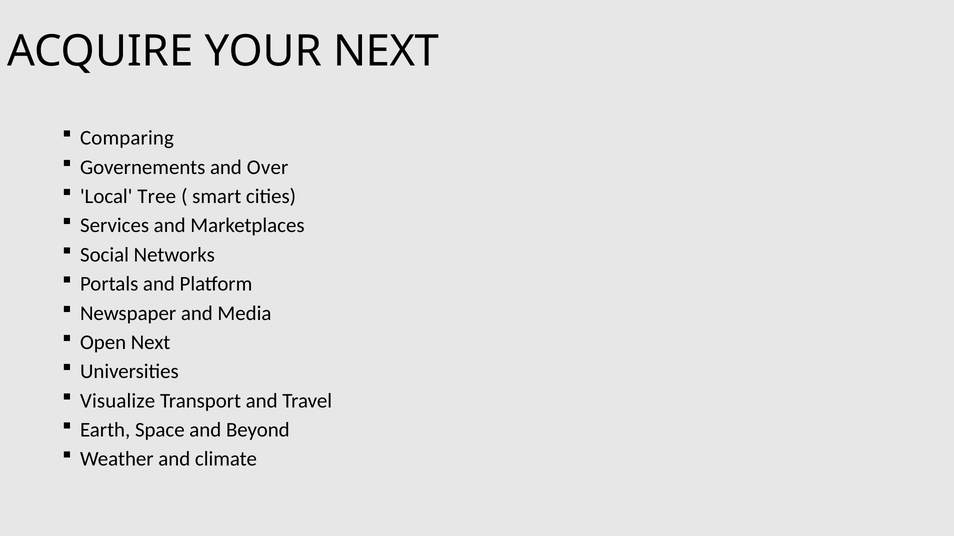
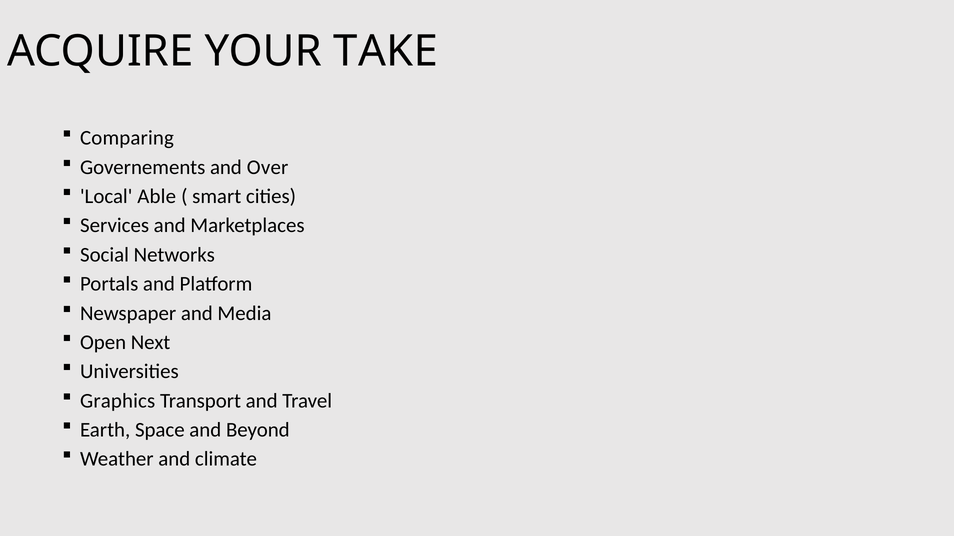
YOUR NEXT: NEXT -> TAKE
Tree: Tree -> Able
Visualize: Visualize -> Graphics
